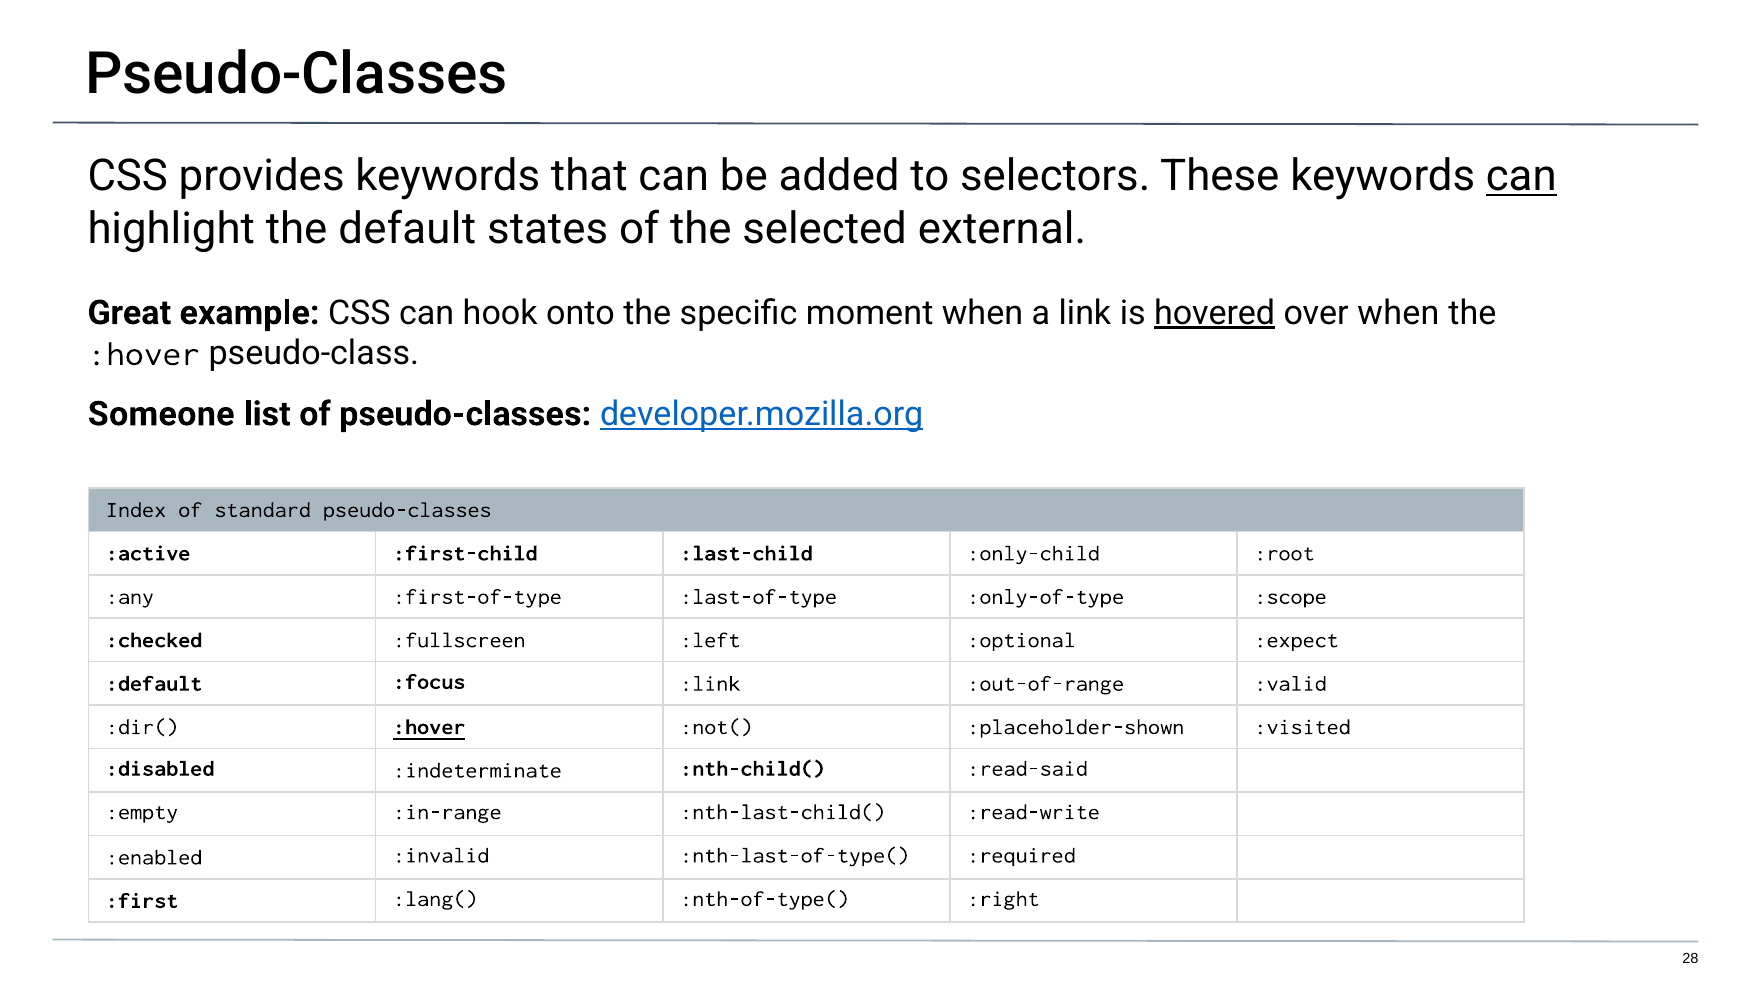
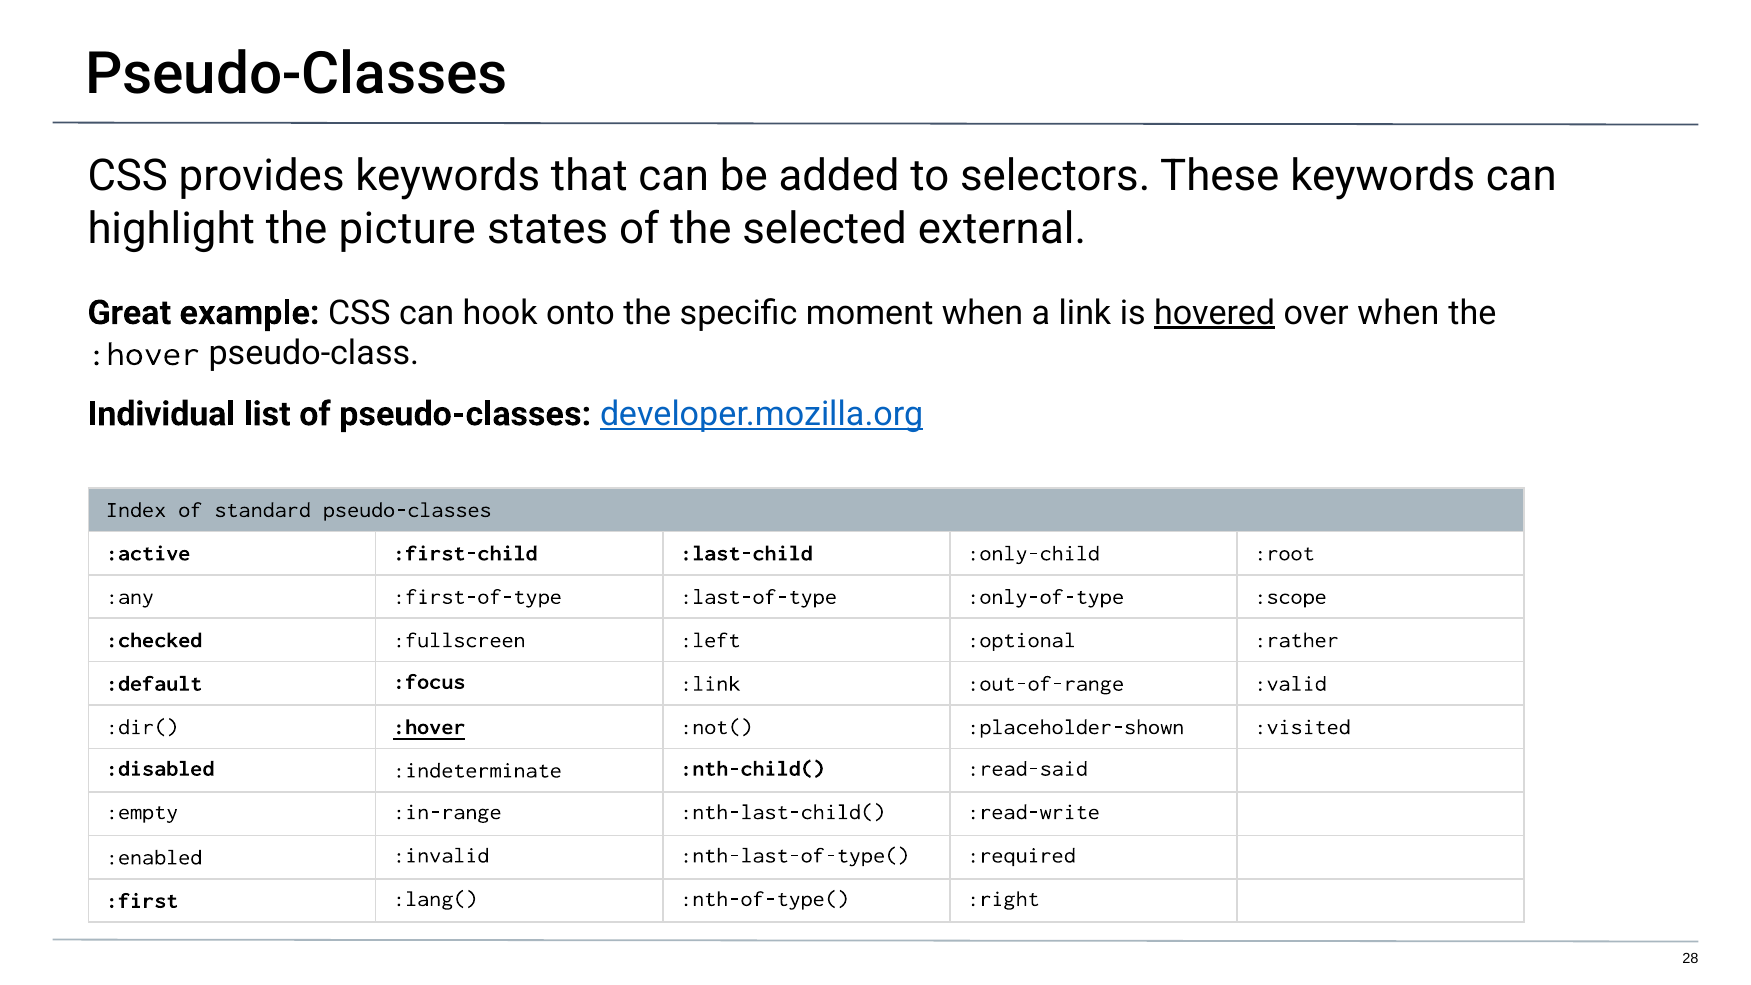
can at (1521, 176) underline: present -> none
default: default -> picture
Someone: Someone -> Individual
:expect: :expect -> :rather
